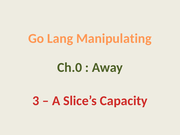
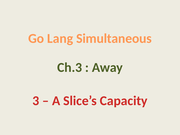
Manipulating: Manipulating -> Simultaneous
Ch.0: Ch.0 -> Ch.3
